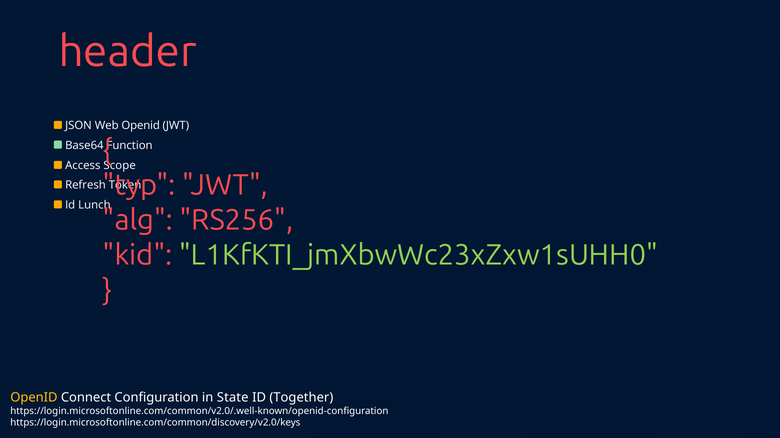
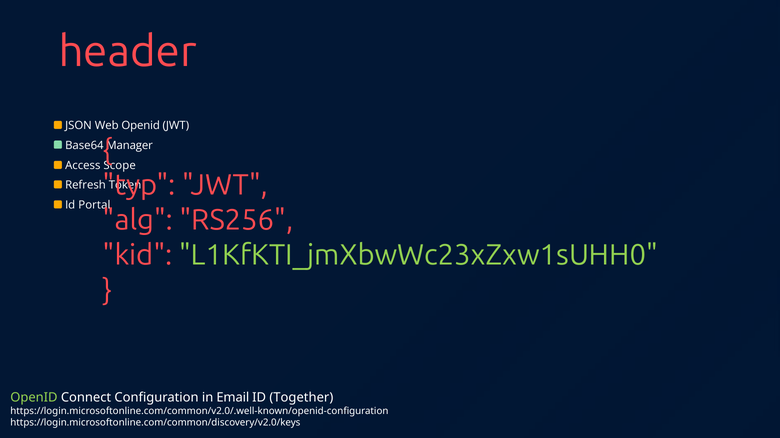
Function: Function -> Manager
Lunch: Lunch -> Portal
OpenID at (34, 398) colour: yellow -> light green
State: State -> Email
